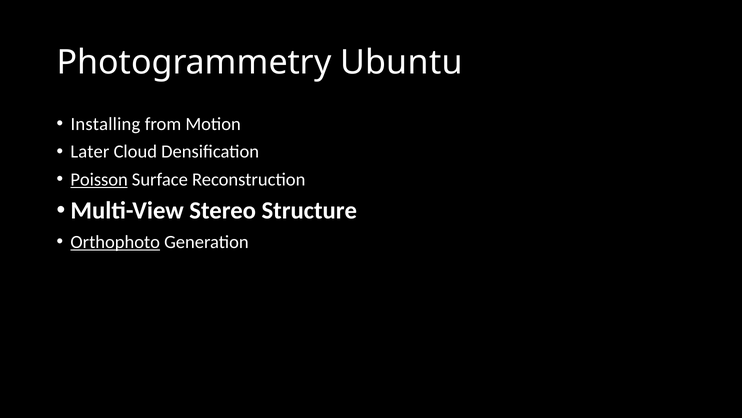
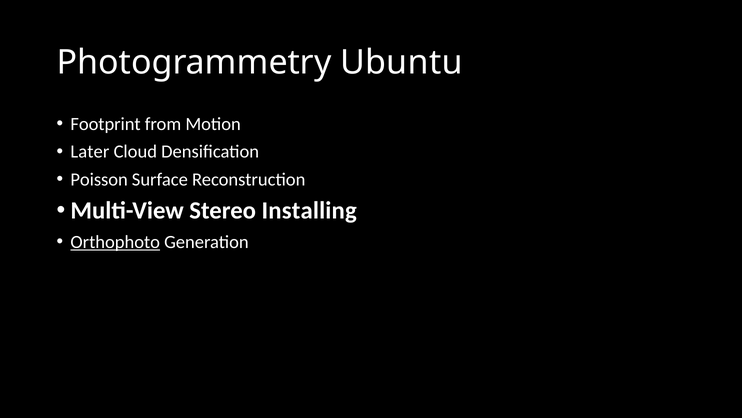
Installing: Installing -> Footprint
Poisson underline: present -> none
Structure: Structure -> Installing
